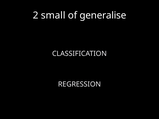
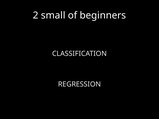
generalise: generalise -> beginners
